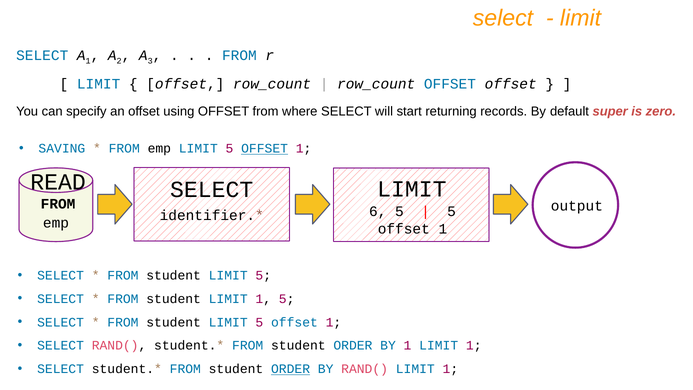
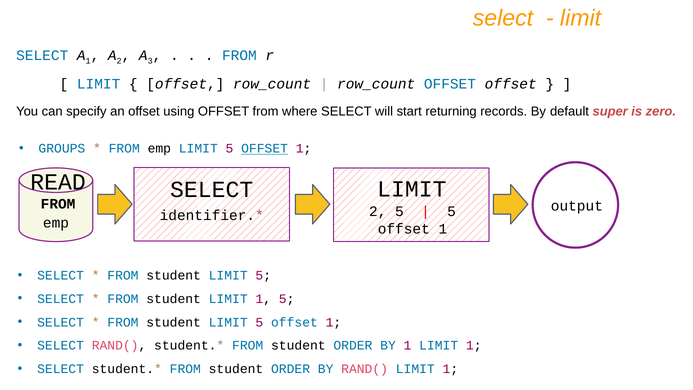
SAVING: SAVING -> GROUPS
6 at (378, 211): 6 -> 2
ORDER at (291, 369) underline: present -> none
